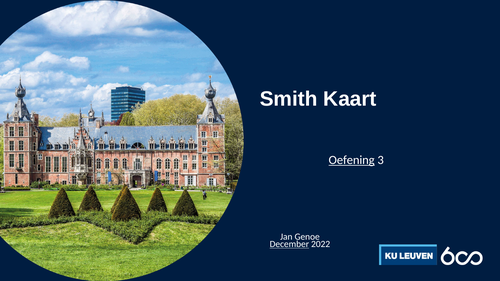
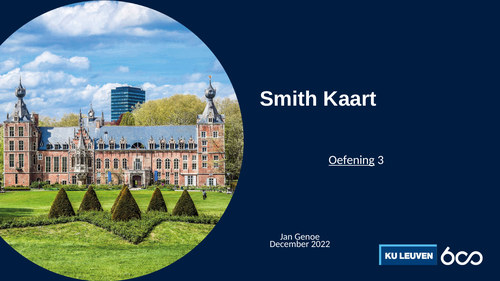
December underline: present -> none
